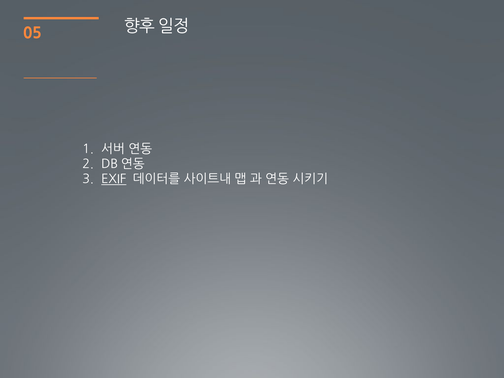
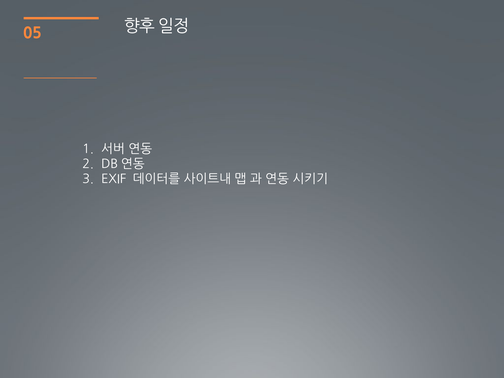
EXIF underline: present -> none
